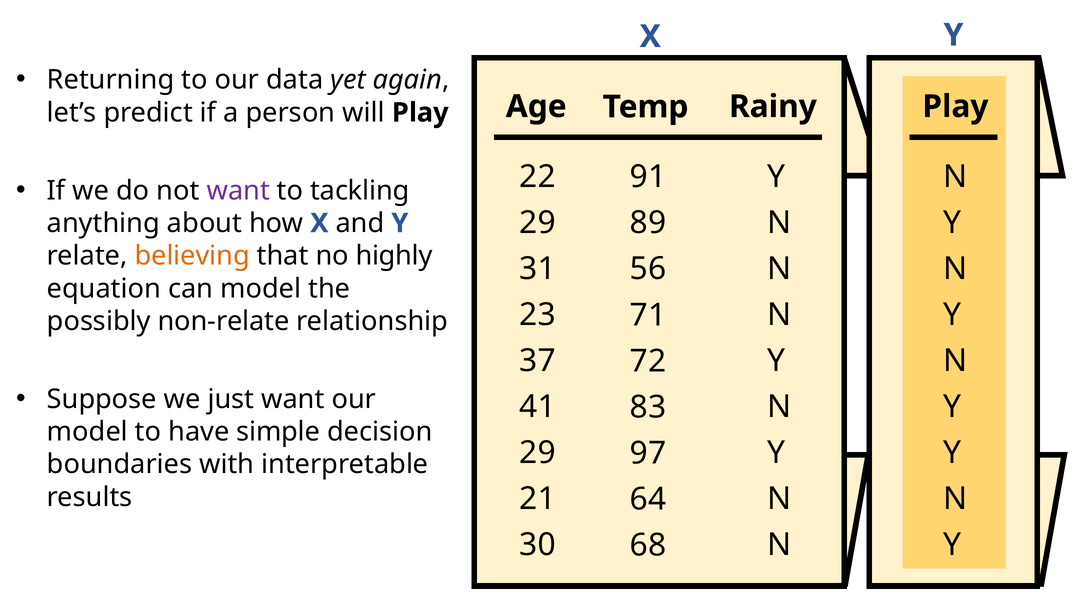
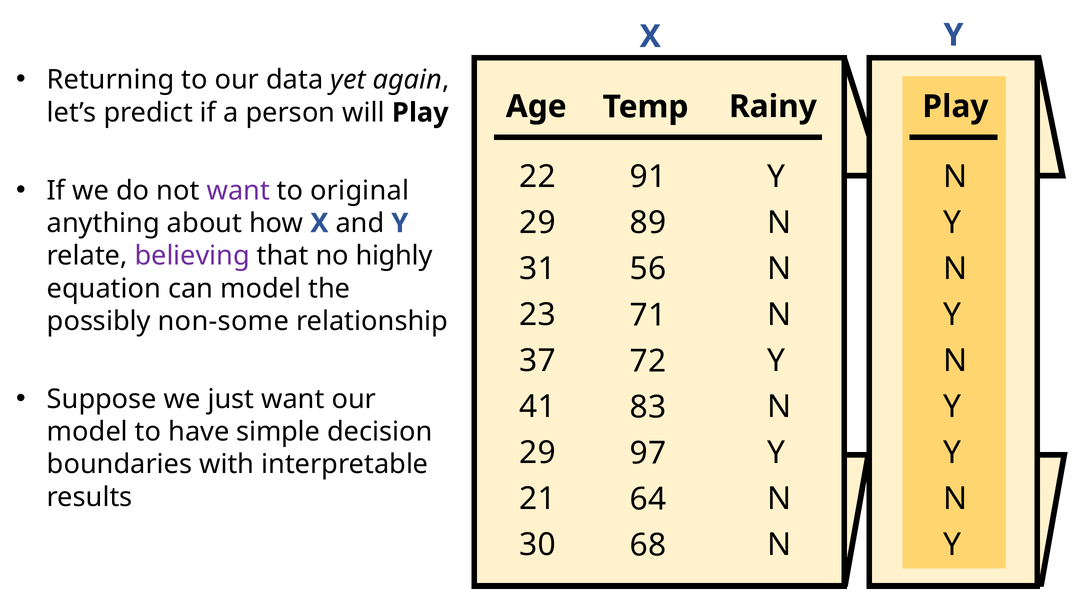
tackling: tackling -> original
believing colour: orange -> purple
non-relate: non-relate -> non-some
